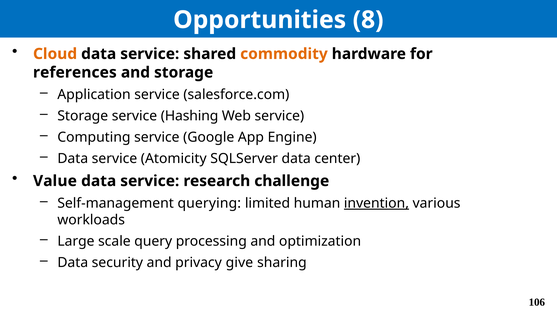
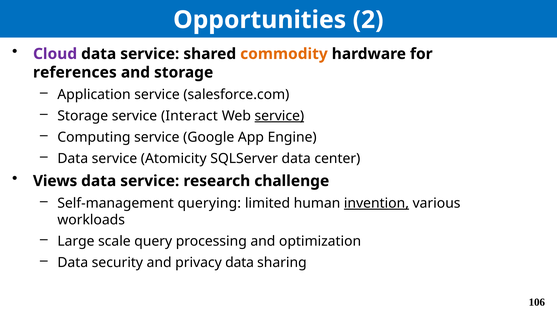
8: 8 -> 2
Cloud colour: orange -> purple
Hashing: Hashing -> Interact
service at (279, 116) underline: none -> present
Value: Value -> Views
privacy give: give -> data
